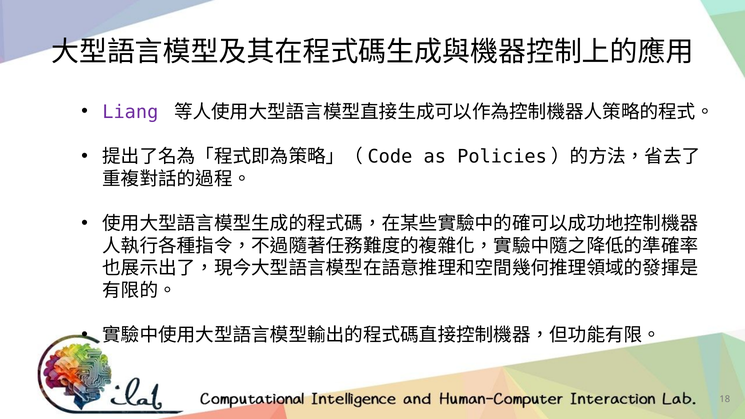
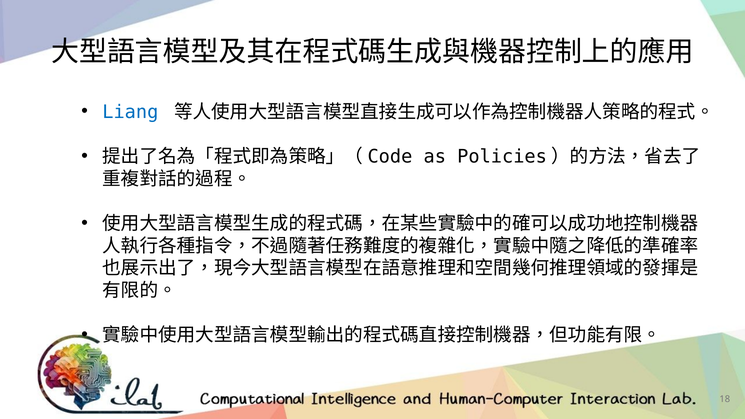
Liang colour: purple -> blue
